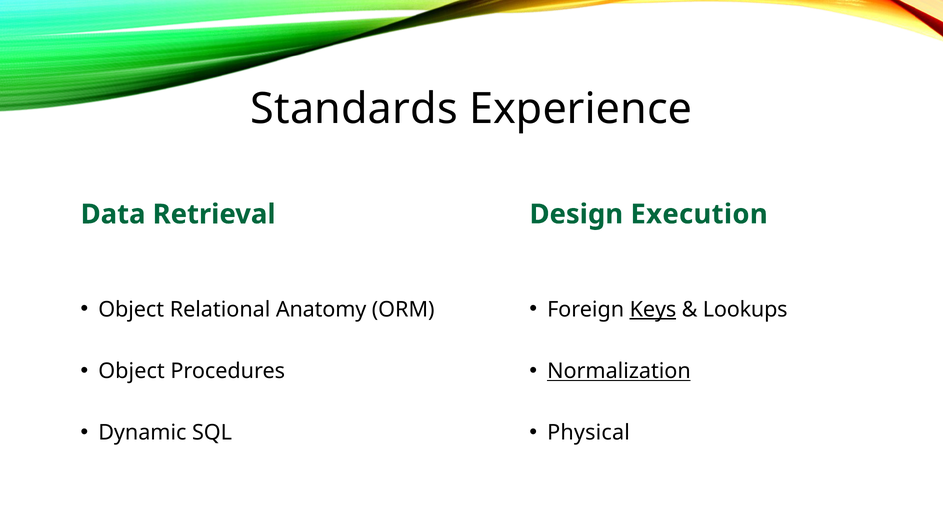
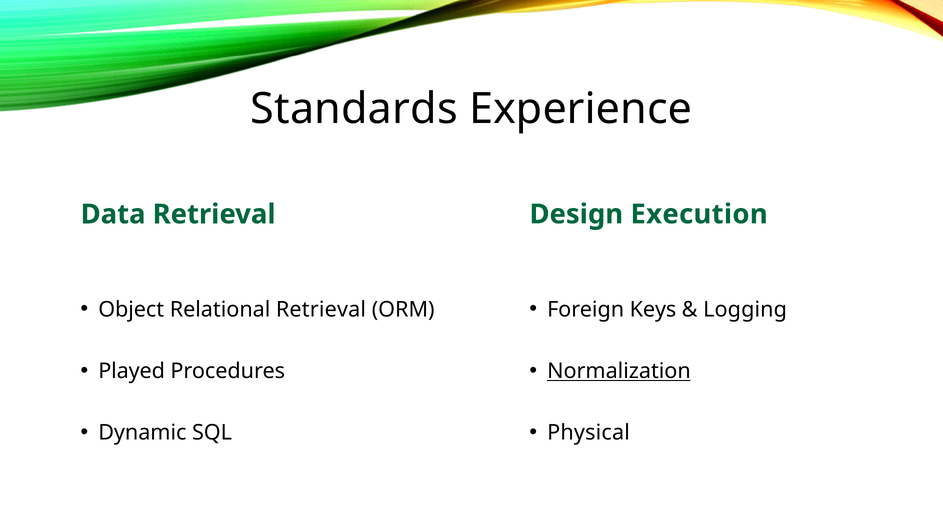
Relational Anatomy: Anatomy -> Retrieval
Keys underline: present -> none
Lookups: Lookups -> Logging
Object at (132, 371): Object -> Played
